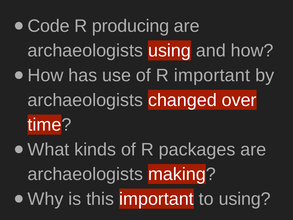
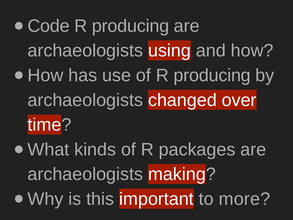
of R important: important -> producing
to using: using -> more
